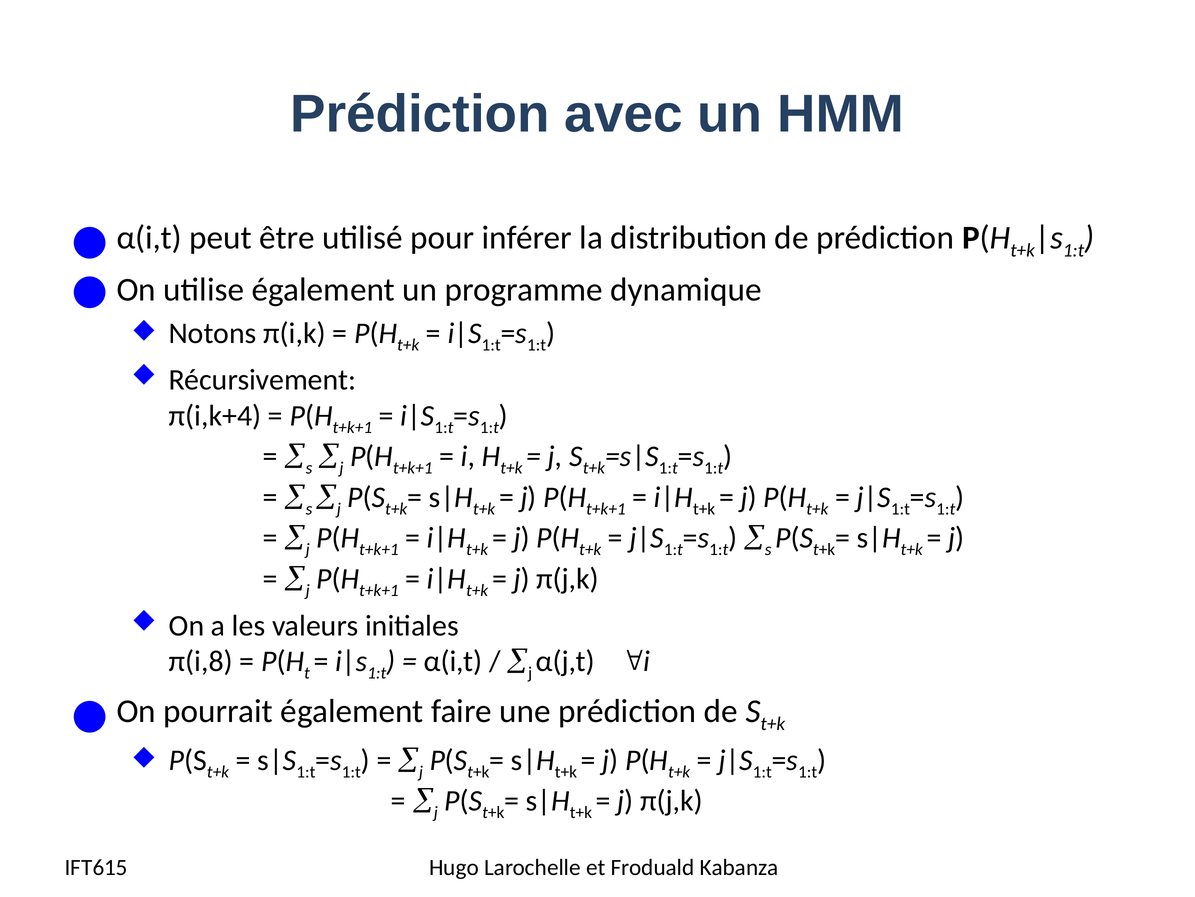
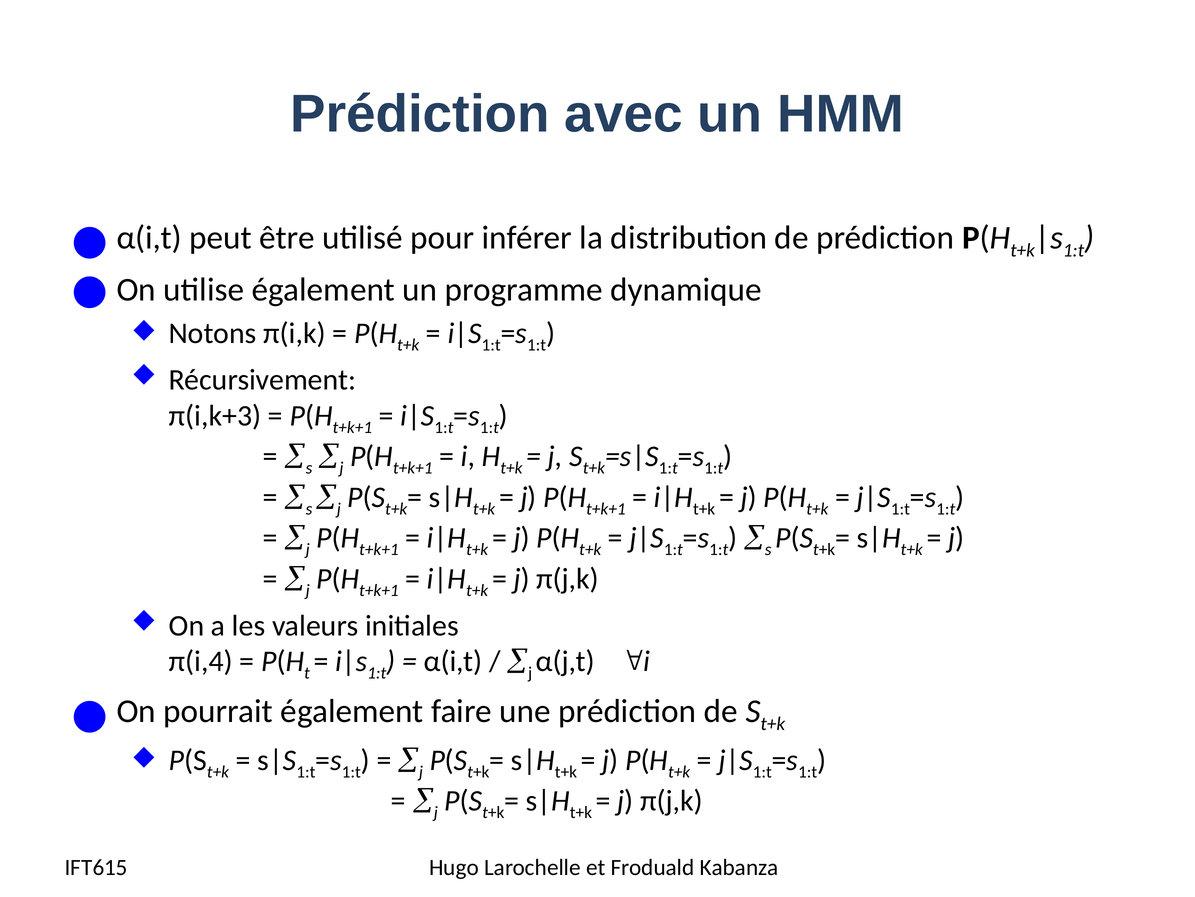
π(i,k+4: π(i,k+4 -> π(i,k+3
π(i,8: π(i,8 -> π(i,4
